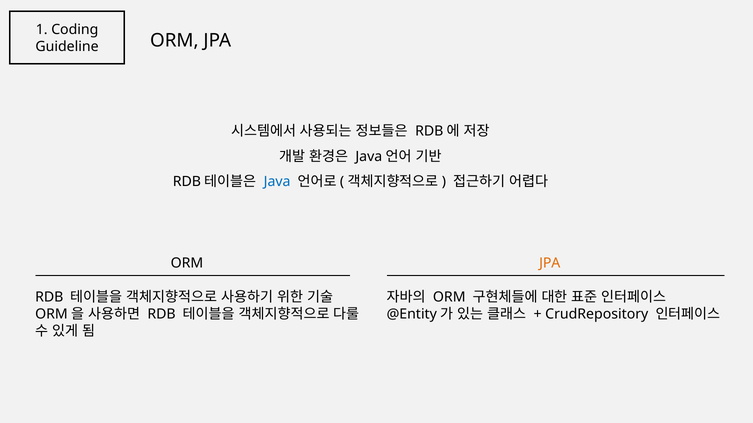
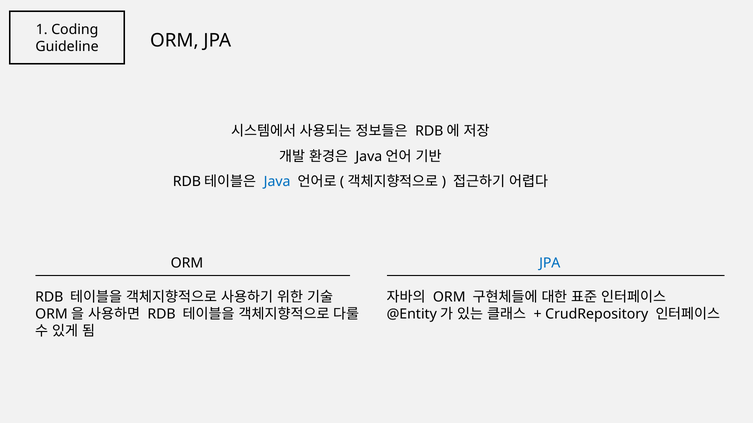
JPA at (550, 264) colour: orange -> blue
